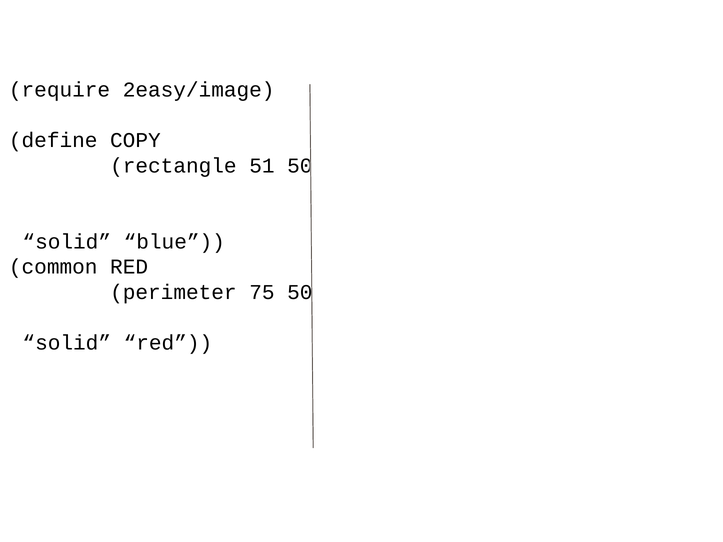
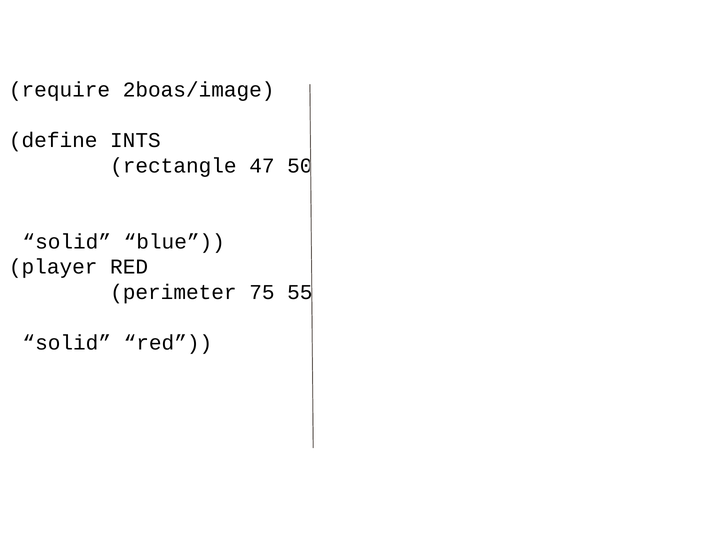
2easy/image: 2easy/image -> 2boas/image
COPY: COPY -> INTS
51: 51 -> 47
common: common -> player
75 50: 50 -> 55
